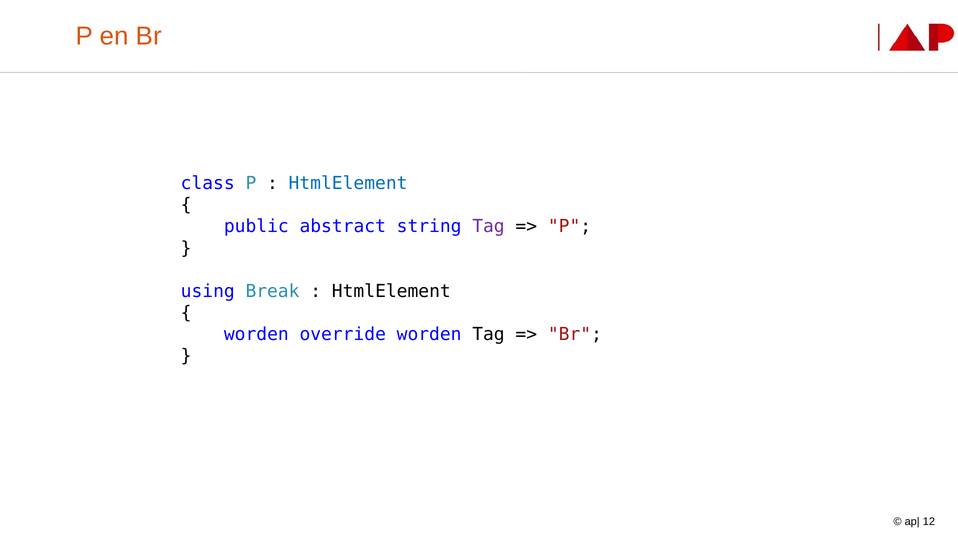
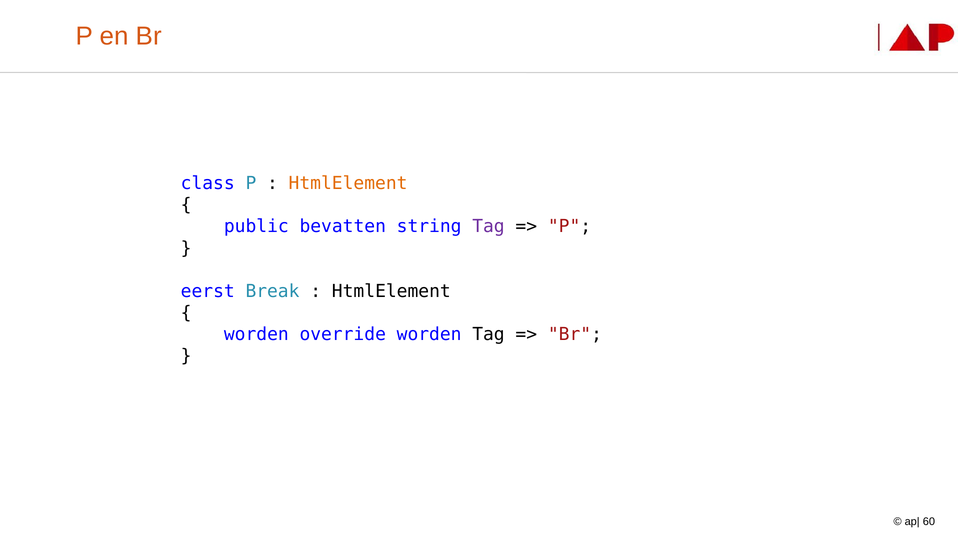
HtmlElement at (348, 183) colour: blue -> orange
abstract: abstract -> bevatten
using: using -> eerst
12: 12 -> 60
